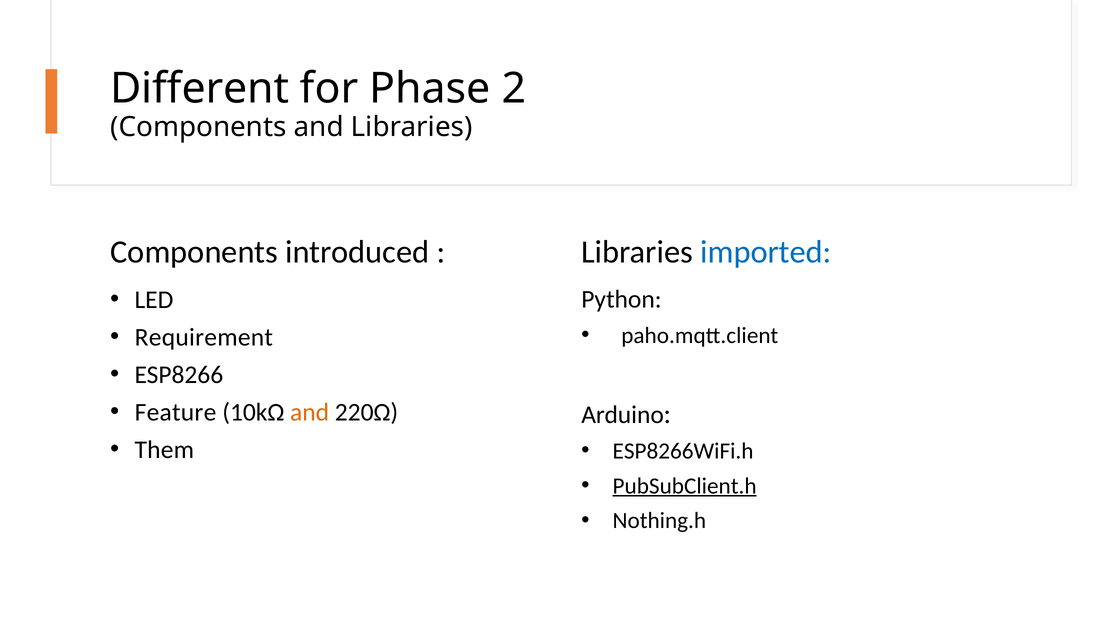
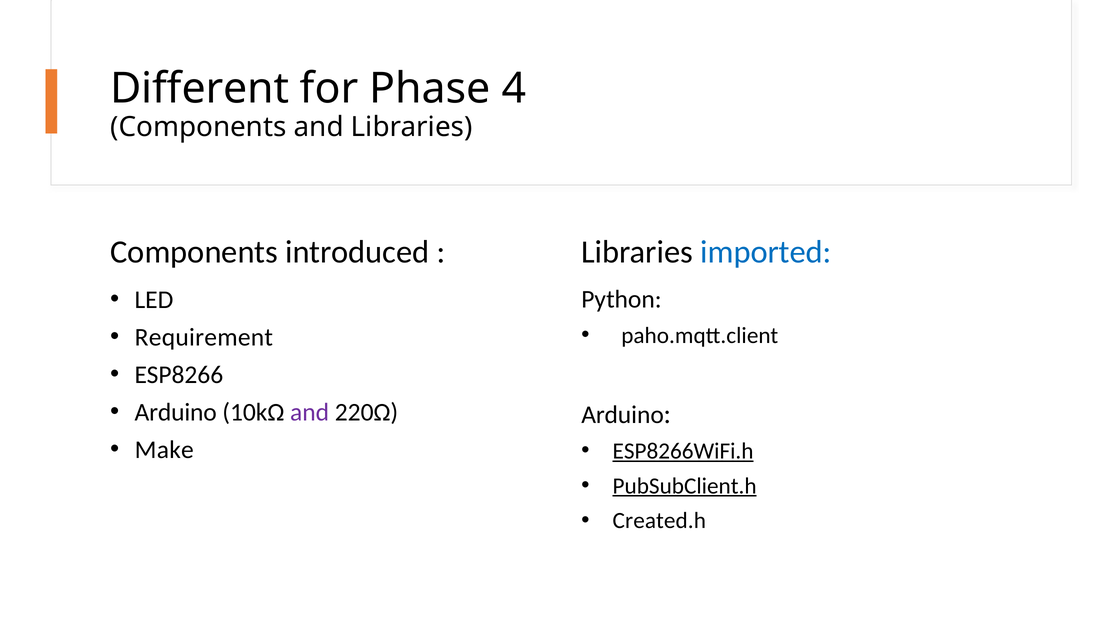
2: 2 -> 4
Feature at (175, 413): Feature -> Arduino
and at (310, 413) colour: orange -> purple
Them: Them -> Make
ESP8266WiFi.h underline: none -> present
Nothing.h: Nothing.h -> Created.h
